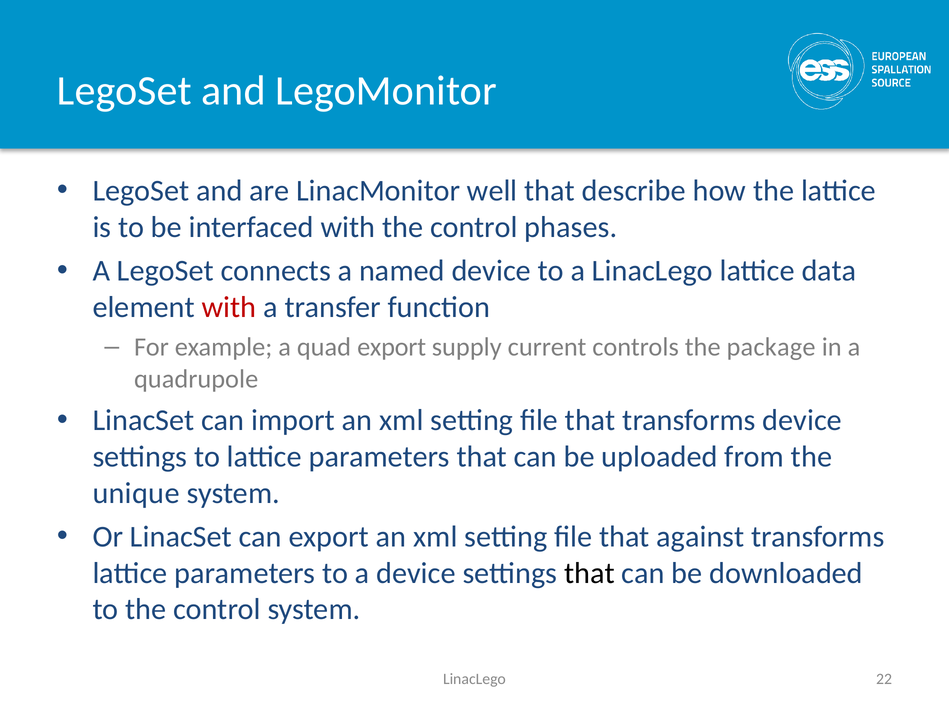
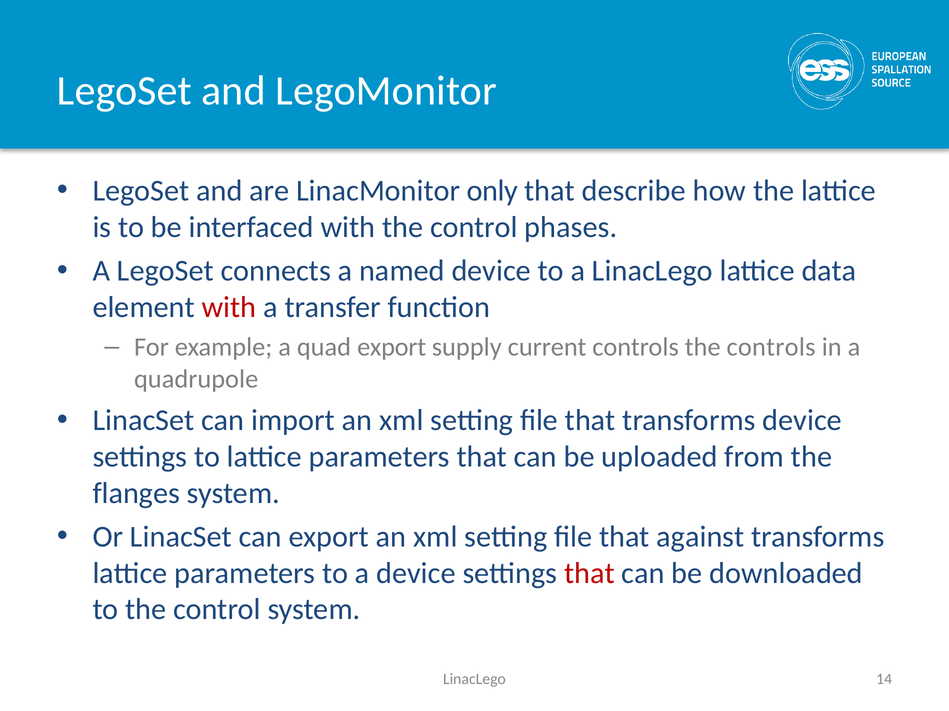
well: well -> only
the package: package -> controls
unique: unique -> flanges
that at (589, 574) colour: black -> red
22: 22 -> 14
